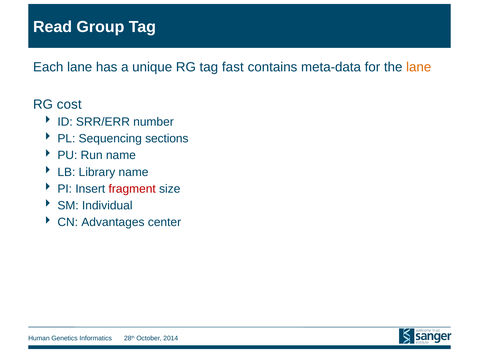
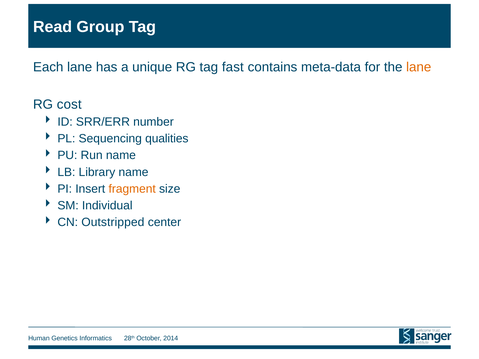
sections: sections -> qualities
fragment colour: red -> orange
Advantages: Advantages -> Outstripped
